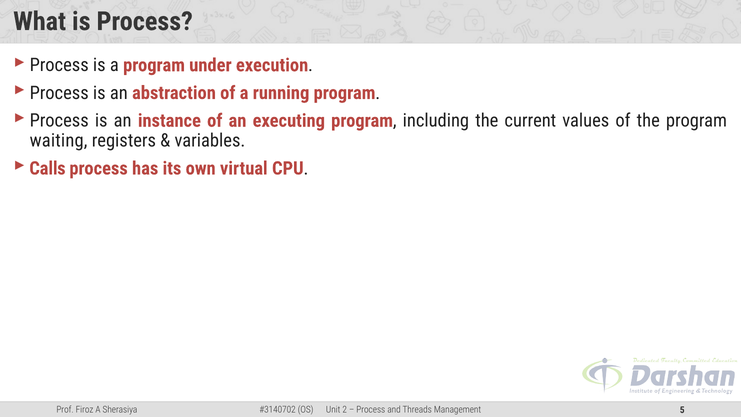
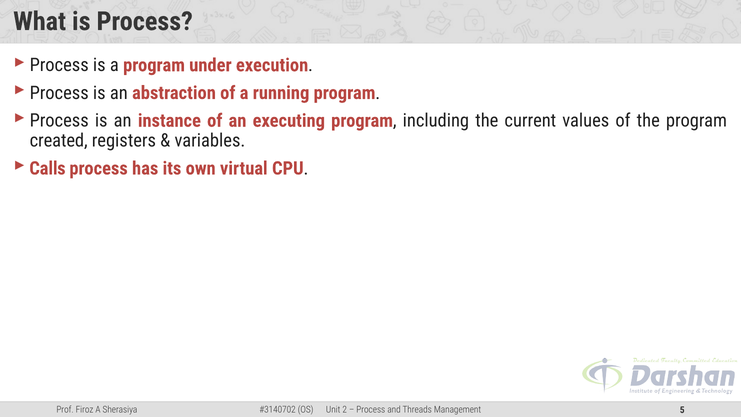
waiting: waiting -> created
